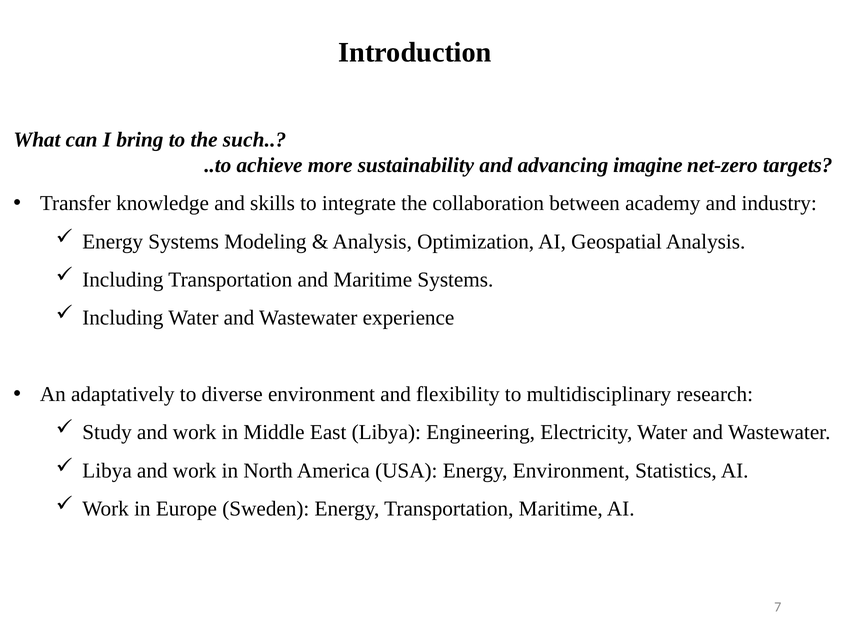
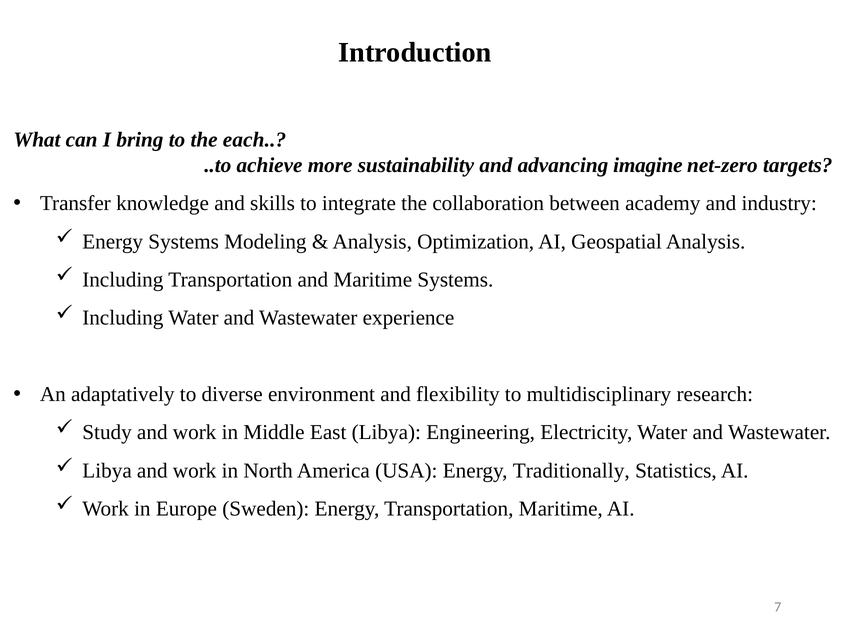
such: such -> each
Energy Environment: Environment -> Traditionally
